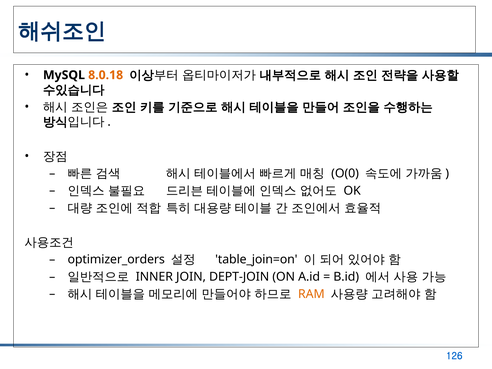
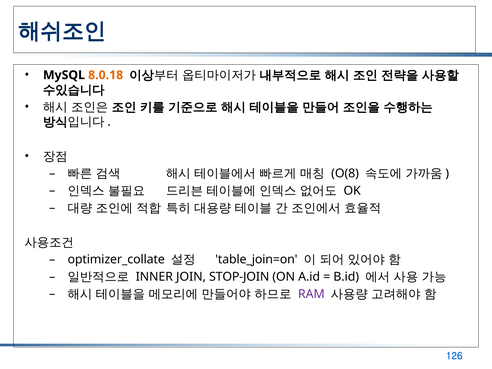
O(0: O(0 -> O(8
optimizer_orders: optimizer_orders -> optimizer_collate
DEPT-JOIN: DEPT-JOIN -> STOP-JOIN
RAM colour: orange -> purple
